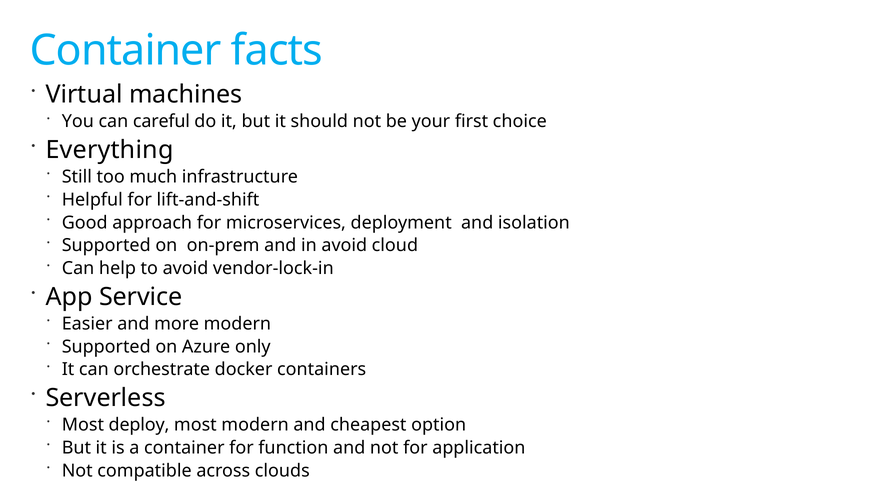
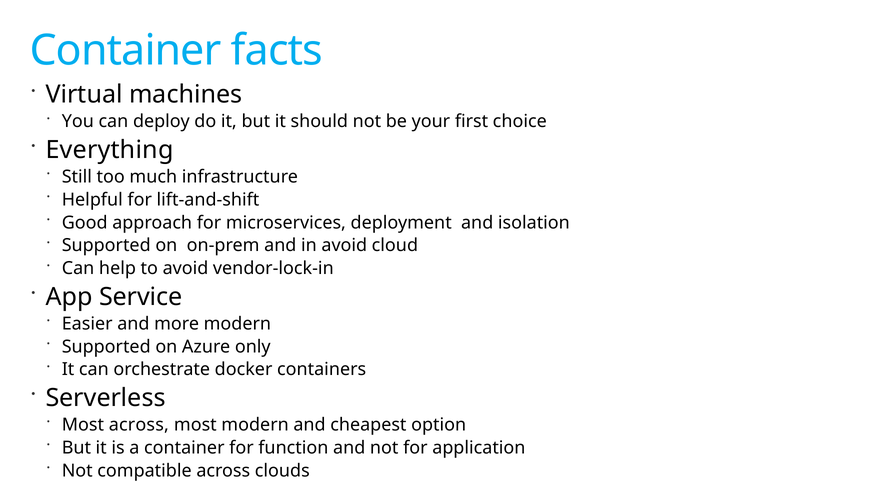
careful: careful -> deploy
Most deploy: deploy -> across
